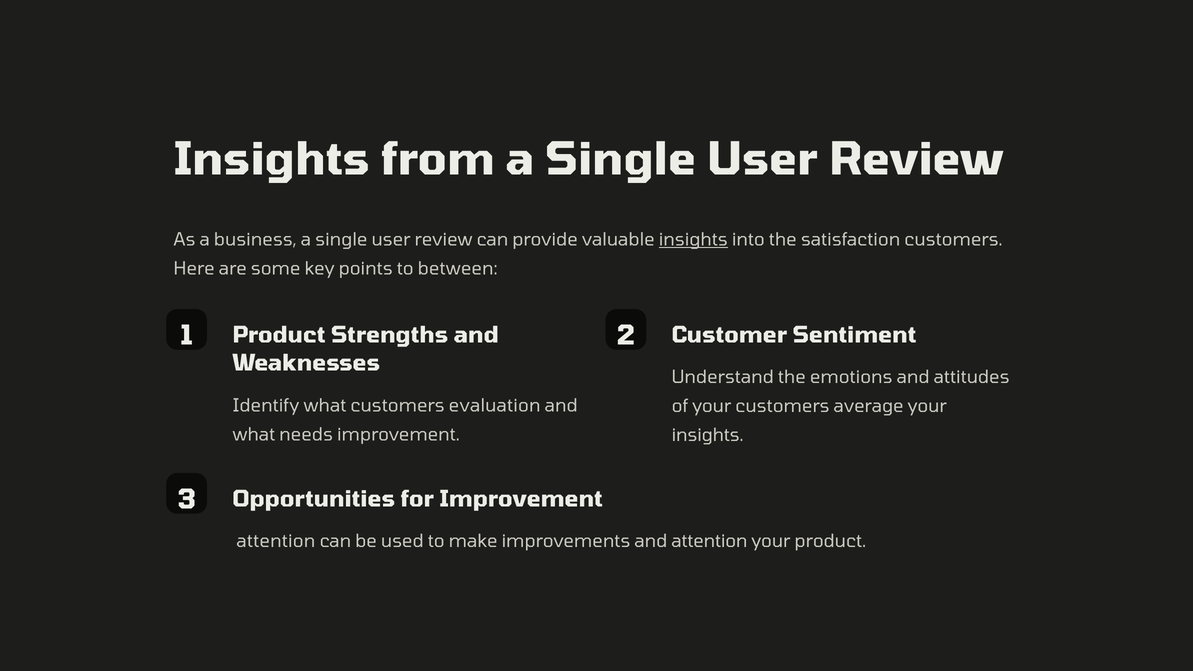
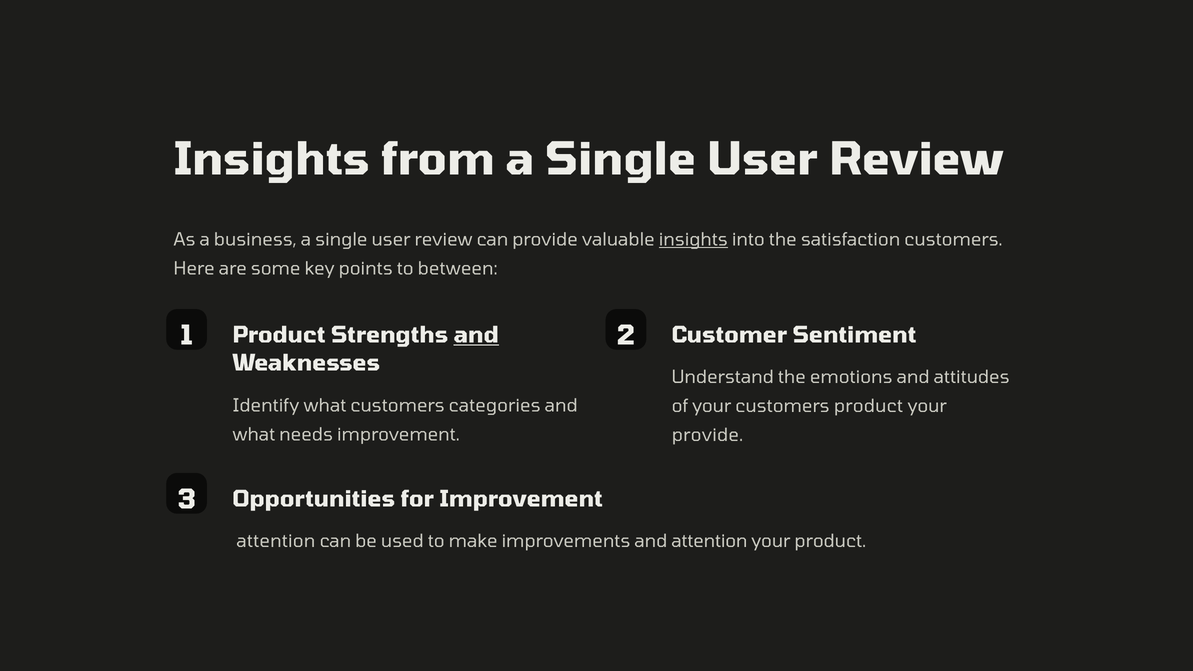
and at (476, 335) underline: none -> present
evaluation: evaluation -> categories
customers average: average -> product
insights at (708, 435): insights -> provide
